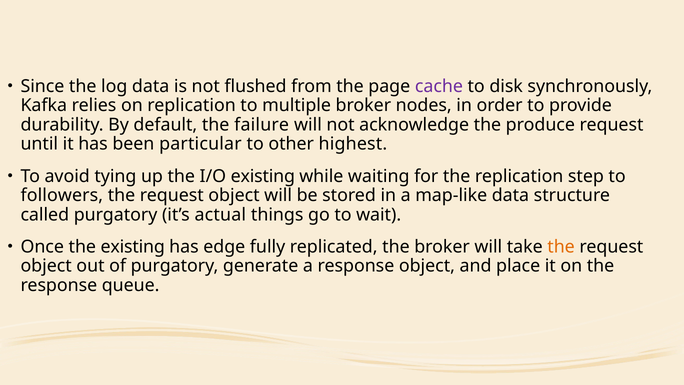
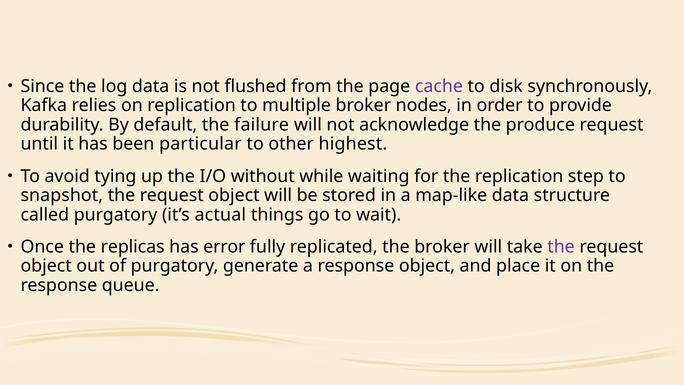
I/O existing: existing -> without
followers: followers -> snapshot
the existing: existing -> replicas
edge: edge -> error
the at (561, 247) colour: orange -> purple
